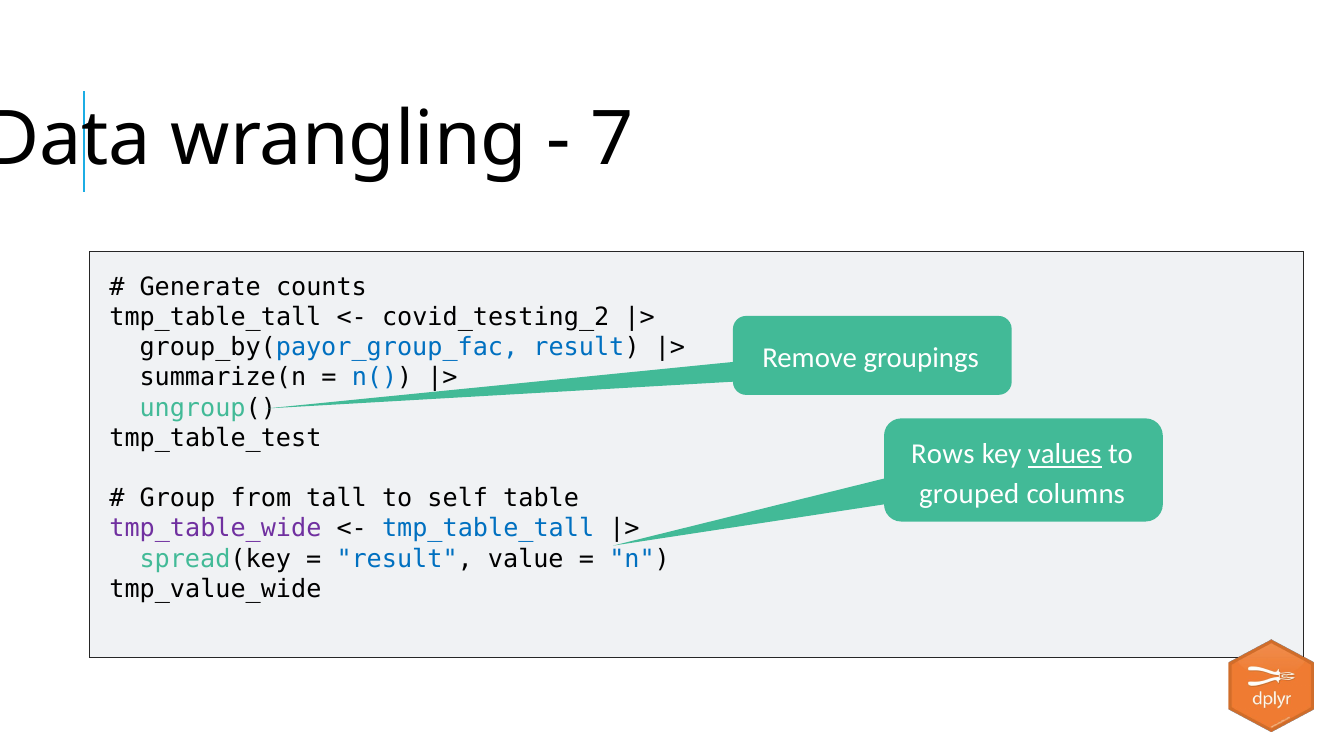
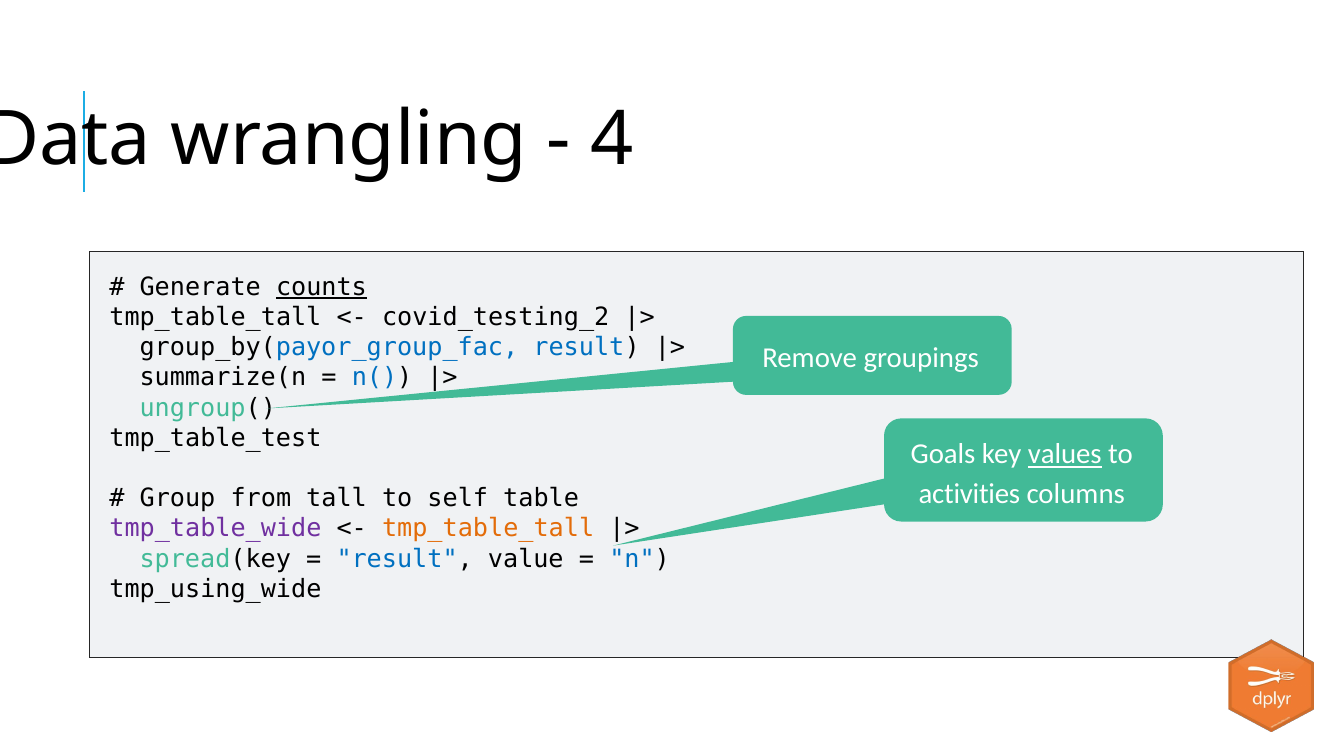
7: 7 -> 4
counts underline: none -> present
Rows: Rows -> Goals
grouped: grouped -> activities
tmp_table_tall at (488, 529) colour: blue -> orange
tmp_value_wide: tmp_value_wide -> tmp_using_wide
